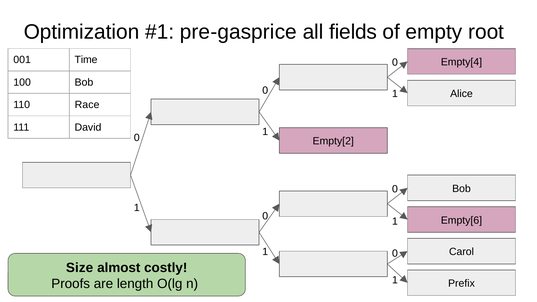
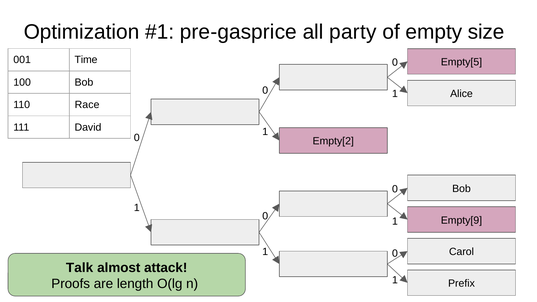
fields: fields -> party
root: root -> size
Empty[4: Empty[4 -> Empty[5
Empty[6: Empty[6 -> Empty[9
Size: Size -> Talk
costly: costly -> attack
